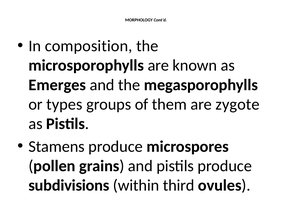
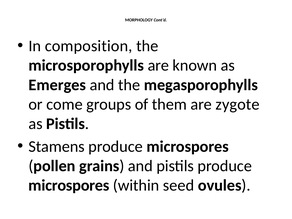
types: types -> come
subdivisions at (69, 185): subdivisions -> microspores
third: third -> seed
